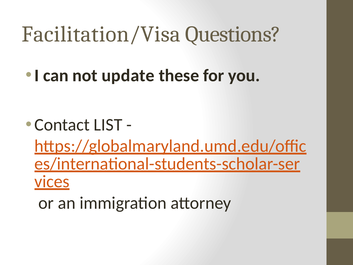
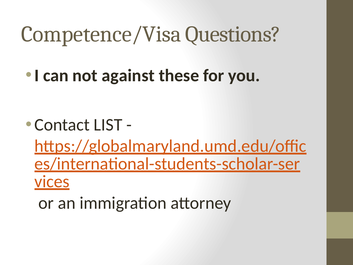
Facilitation/Visa: Facilitation/Visa -> Competence/Visa
update: update -> against
